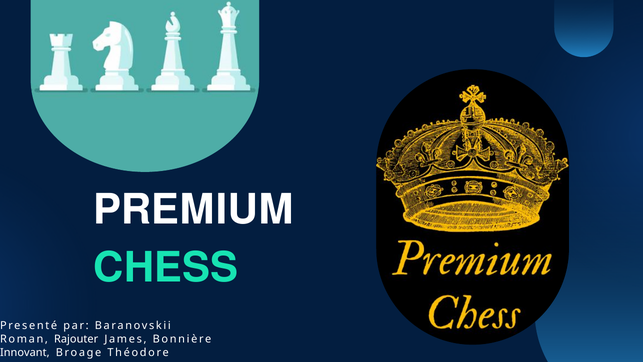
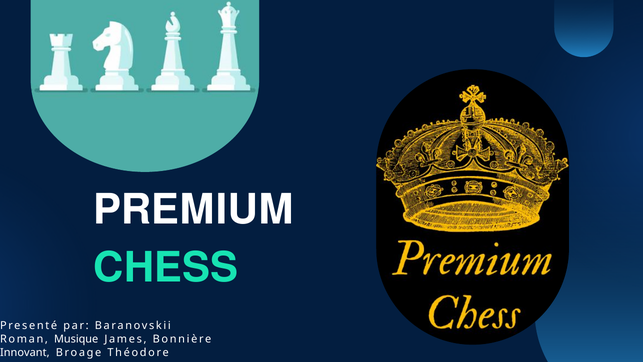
Rajouter: Rajouter -> Musique
